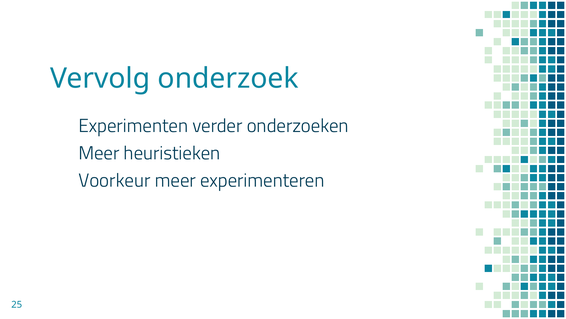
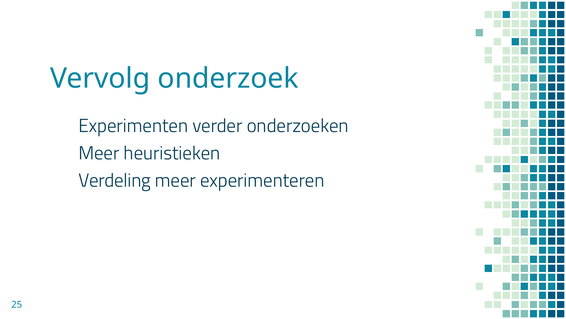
Voorkeur: Voorkeur -> Verdeling
